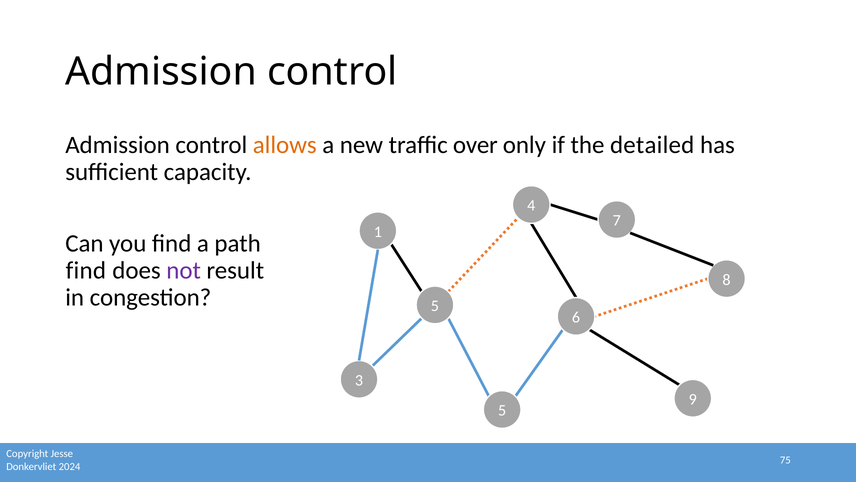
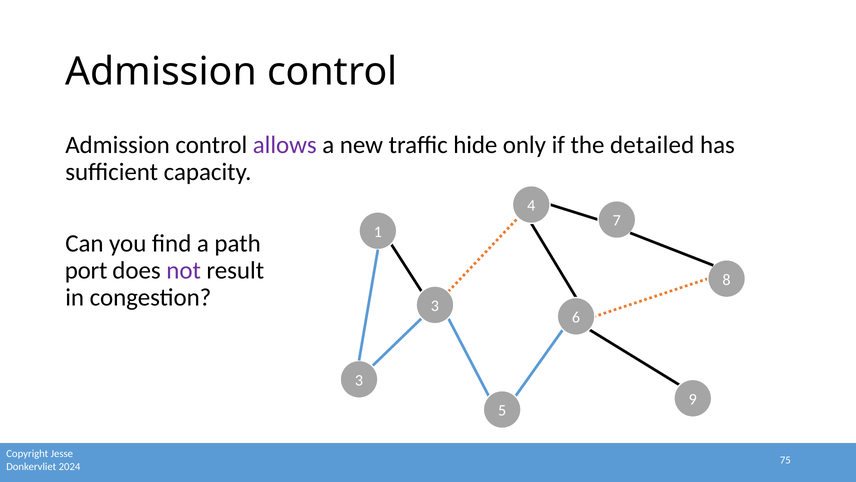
allows colour: orange -> purple
over: over -> hide
find at (86, 270): find -> port
congestion 5: 5 -> 3
